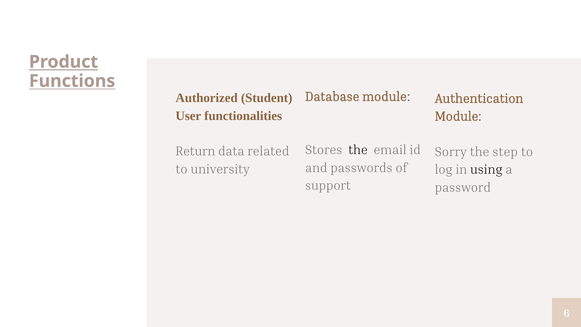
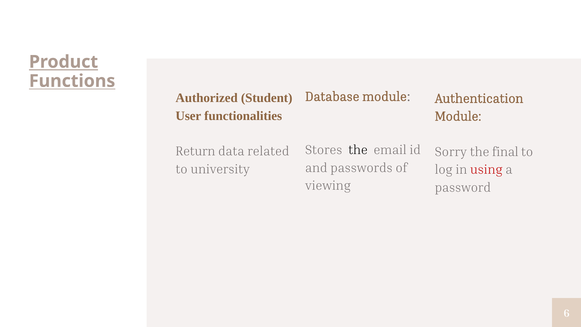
step: step -> final
using colour: black -> red
support: support -> viewing
